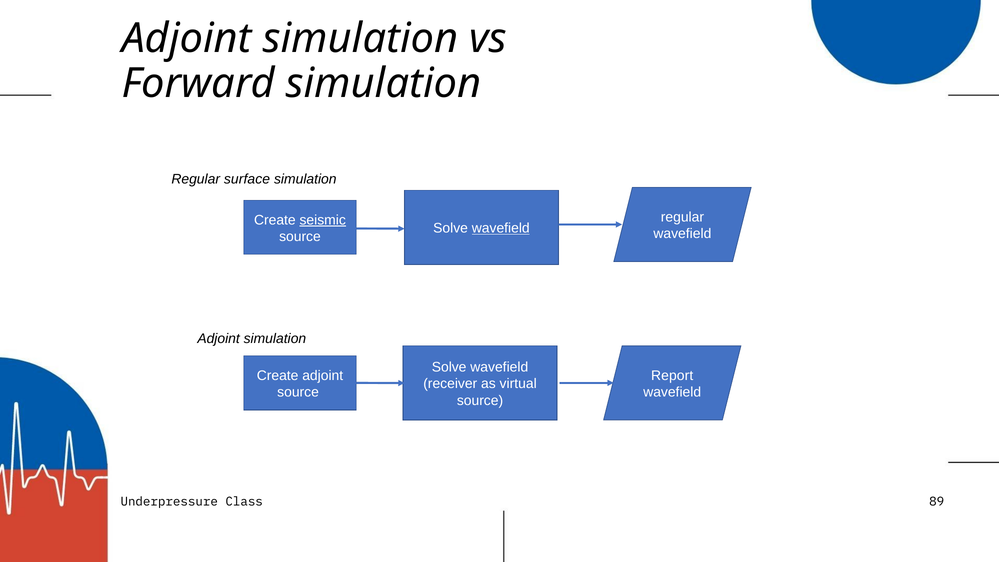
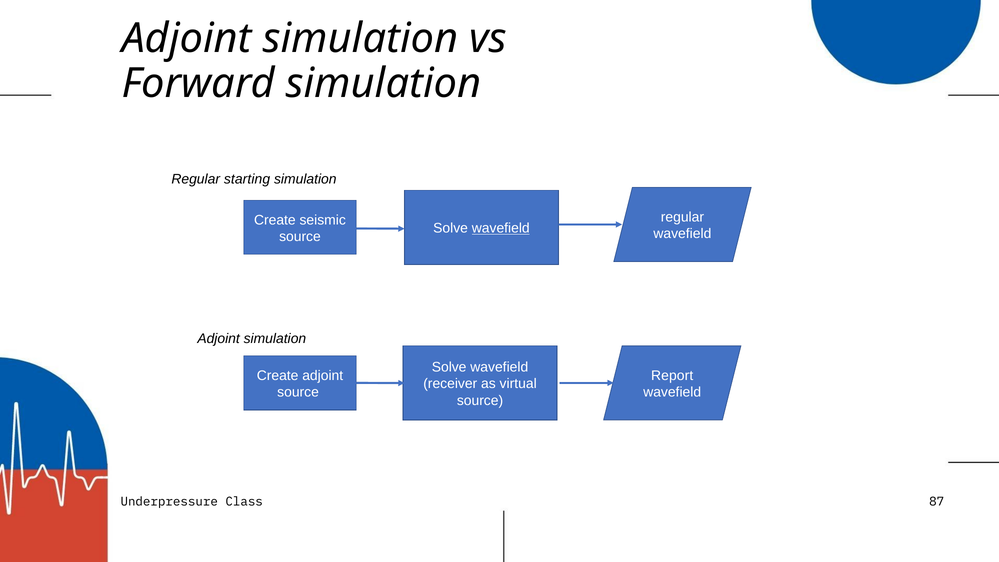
surface: surface -> starting
seismic underline: present -> none
89: 89 -> 87
